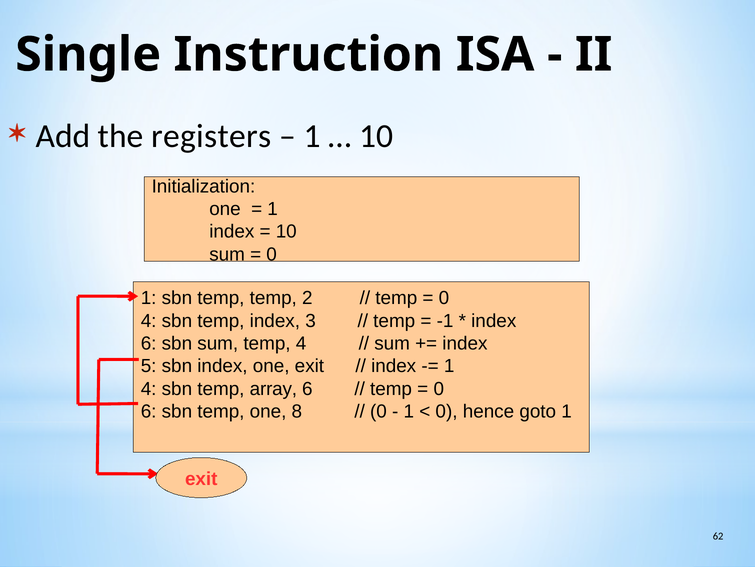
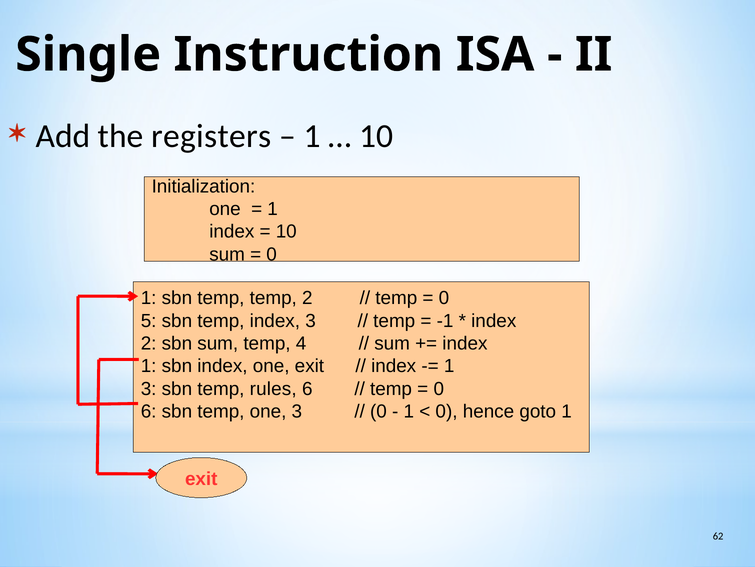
4 at (149, 320): 4 -> 5
6 at (149, 343): 6 -> 2
5 at (149, 366): 5 -> 1
4 at (149, 388): 4 -> 3
array: array -> rules
one 8: 8 -> 3
